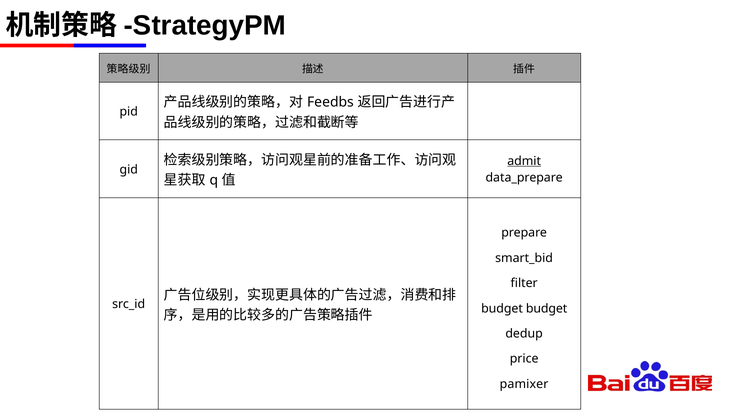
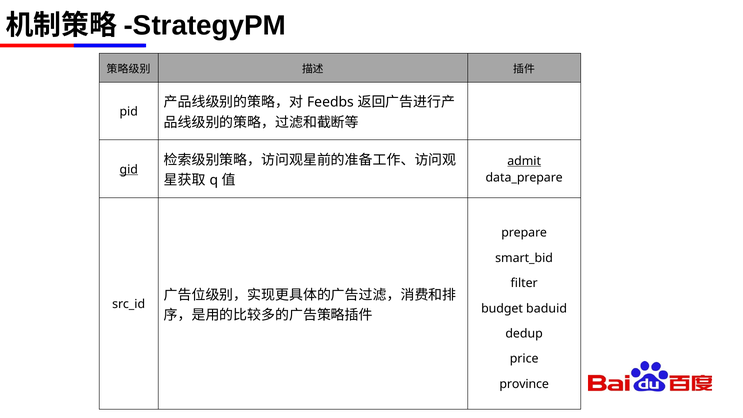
gid underline: none -> present
budget budget: budget -> baduid
pamixer: pamixer -> province
